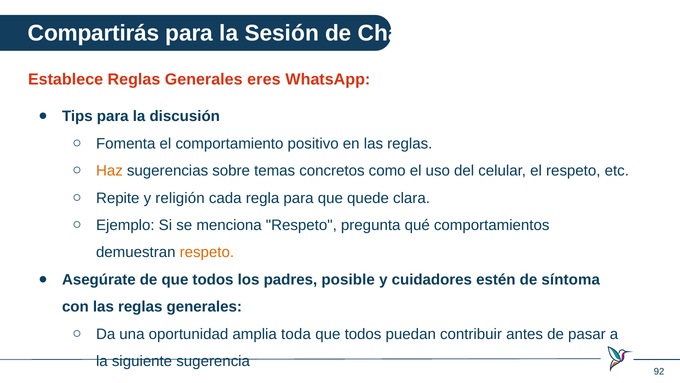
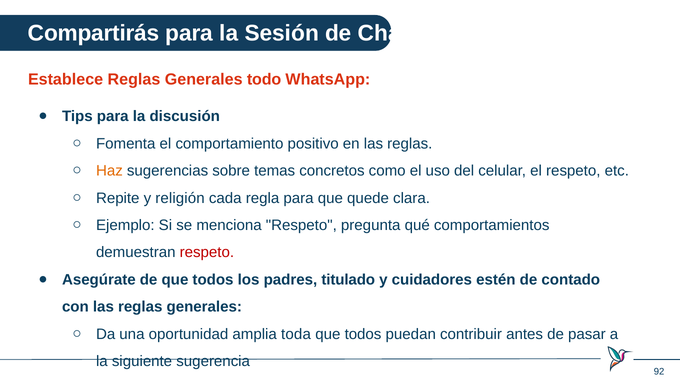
eres: eres -> todo
respeto at (207, 252) colour: orange -> red
posible: posible -> titulado
síntoma: síntoma -> contado
